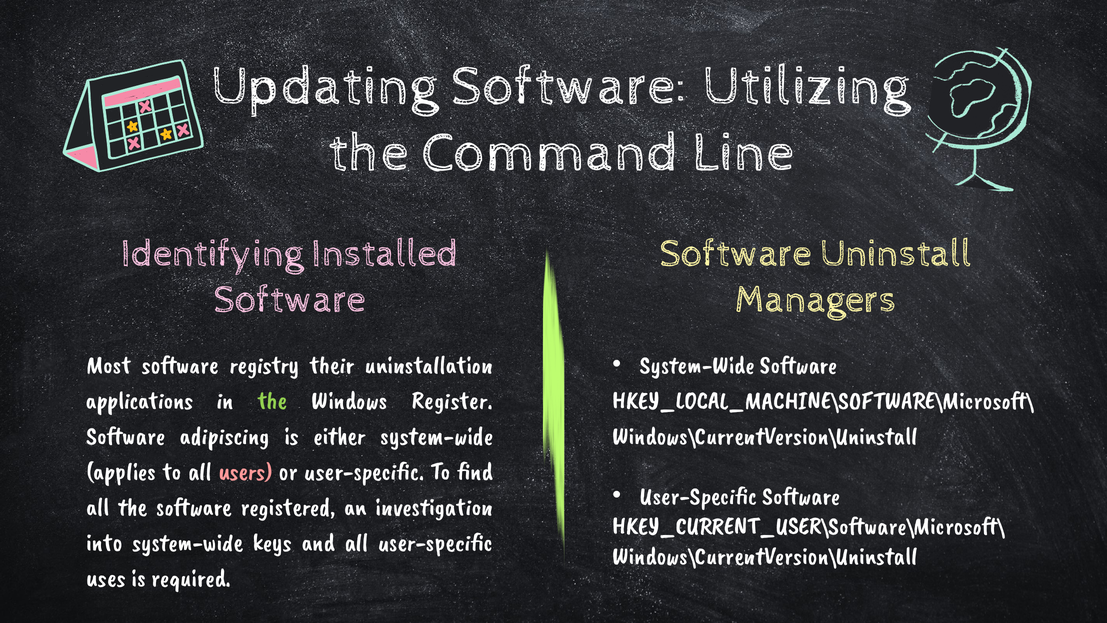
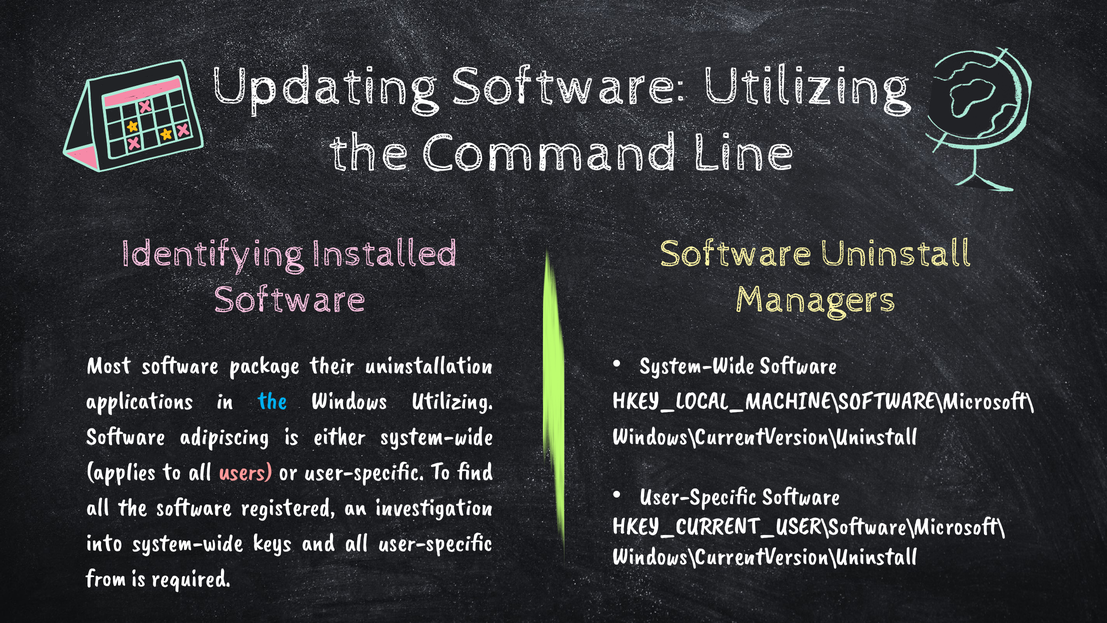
registry: registry -> package
the at (273, 400) colour: light green -> light blue
Windows Register: Register -> Utilizing
uses: uses -> from
